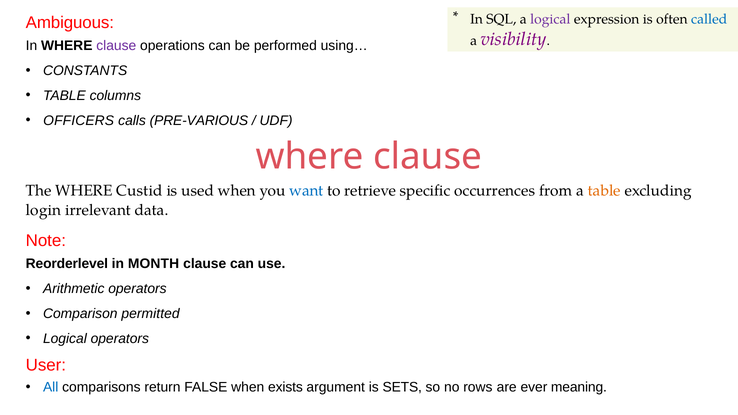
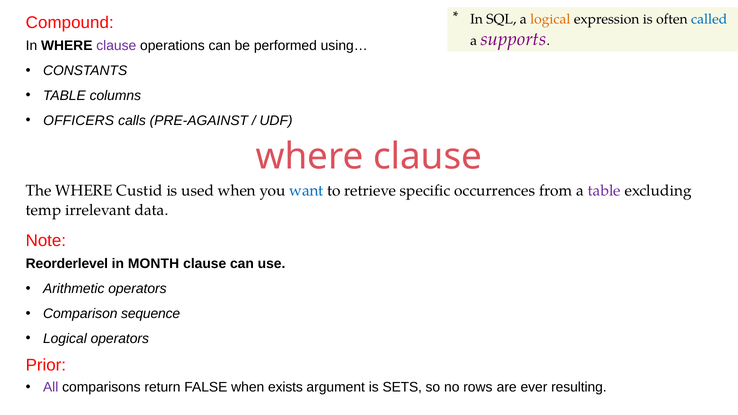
logical at (550, 19) colour: purple -> orange
Ambiguous: Ambiguous -> Compound
visibility: visibility -> supports
PRE-VARIOUS: PRE-VARIOUS -> PRE-AGAINST
table at (604, 191) colour: orange -> purple
login: login -> temp
permitted: permitted -> sequence
User: User -> Prior
All colour: blue -> purple
meaning: meaning -> resulting
